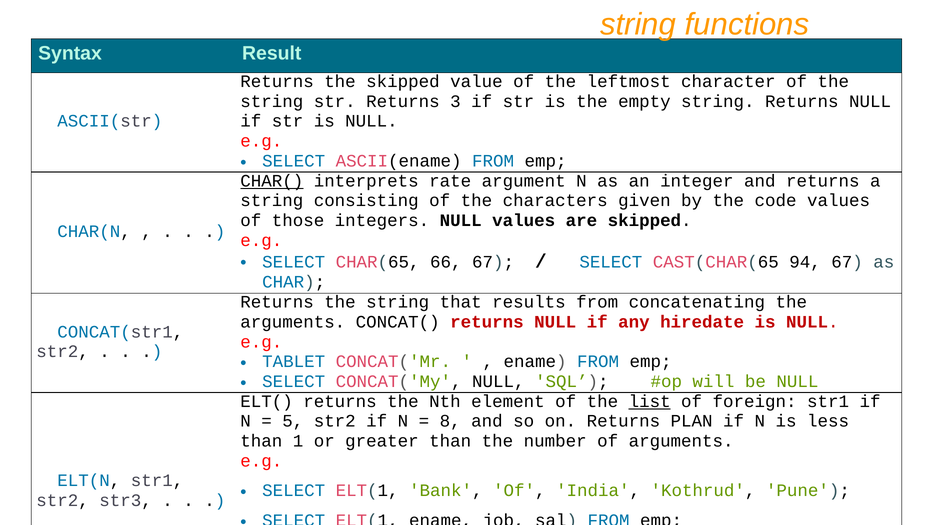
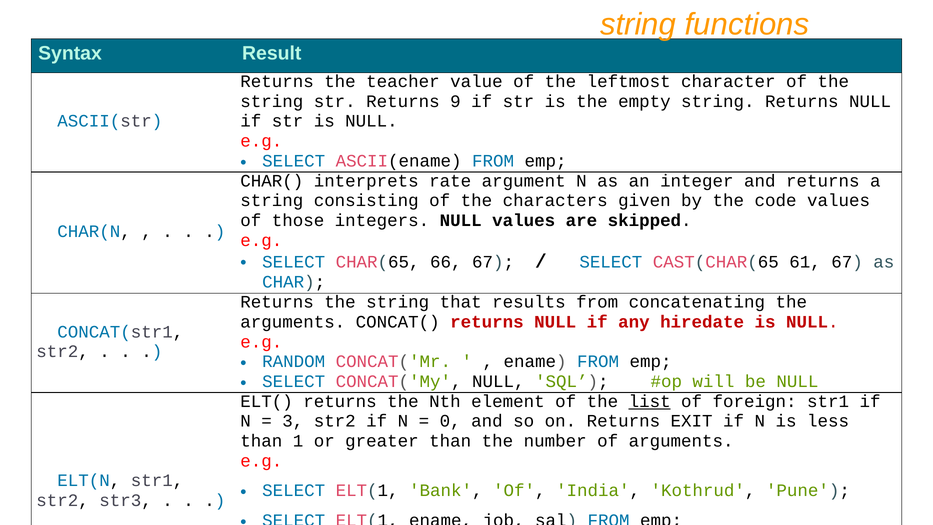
the skipped: skipped -> teacher
3: 3 -> 9
CHAR( underline: present -> none
94: 94 -> 61
TABLET: TABLET -> RANDOM
5: 5 -> 3
8: 8 -> 0
PLAN: PLAN -> EXIT
